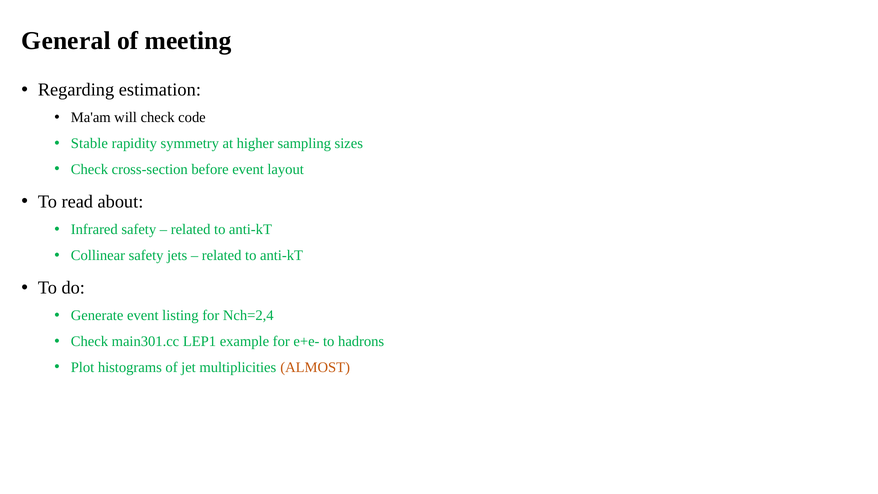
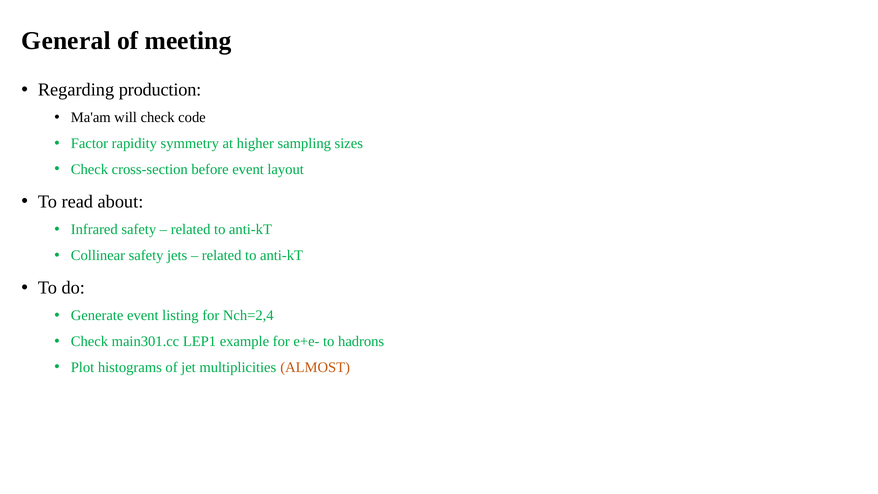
estimation: estimation -> production
Stable: Stable -> Factor
